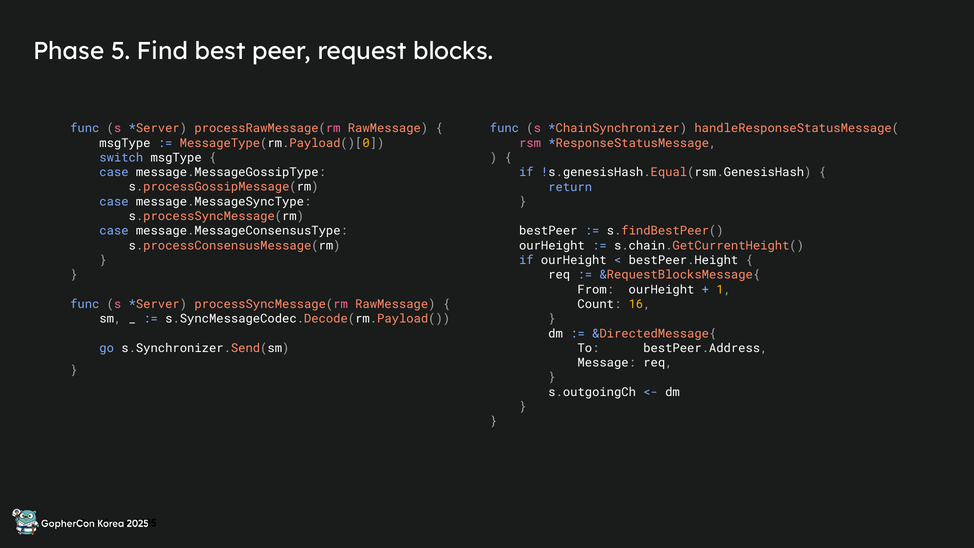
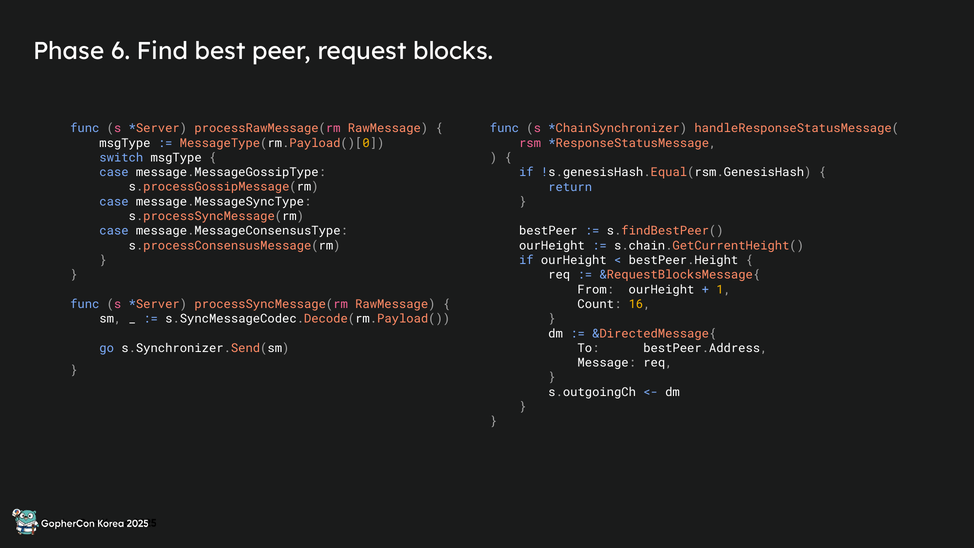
5: 5 -> 6
